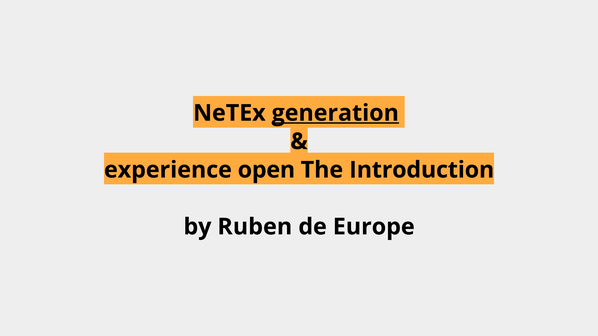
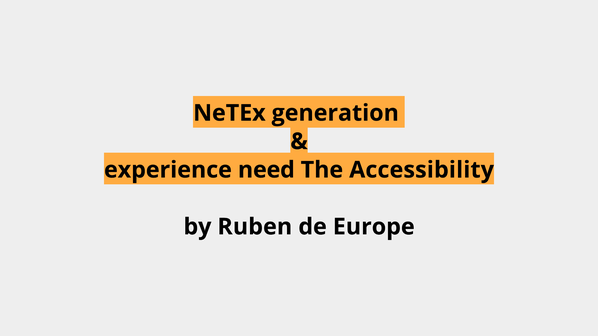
generation underline: present -> none
open: open -> need
Introduction: Introduction -> Accessibility
